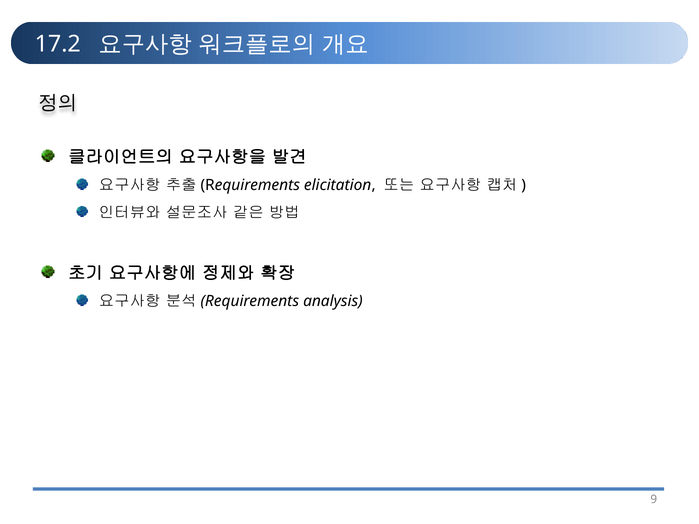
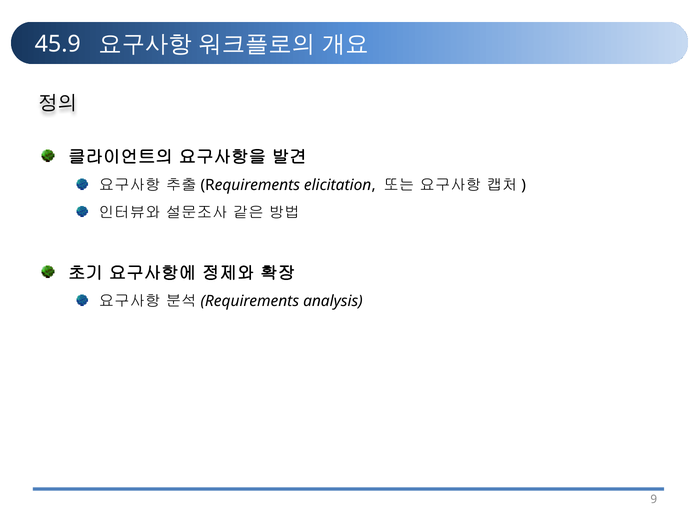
17.2: 17.2 -> 45.9
